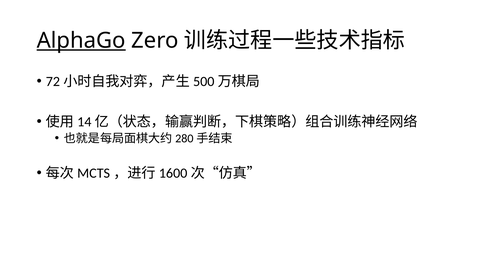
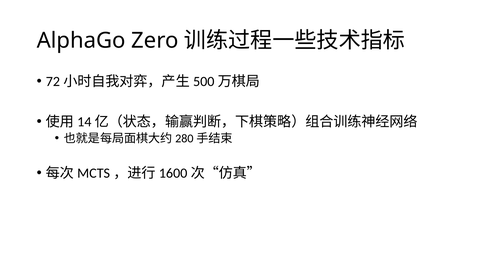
AlphaGo underline: present -> none
